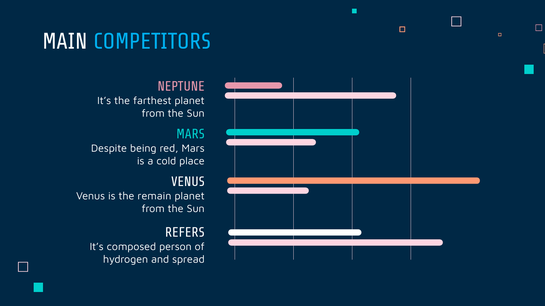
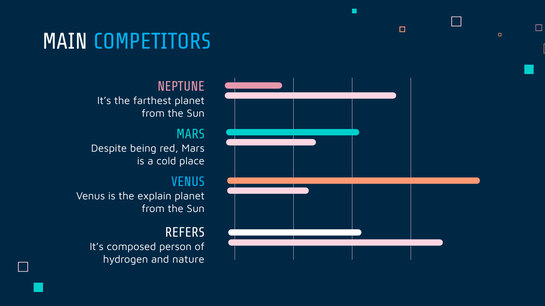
VENUS at (188, 182) colour: white -> light blue
remain: remain -> explain
spread: spread -> nature
